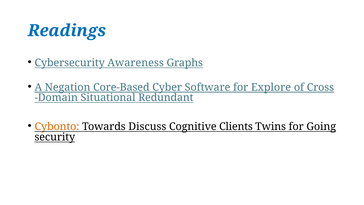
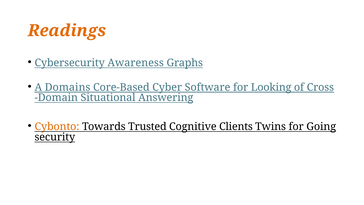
Readings colour: blue -> orange
Negation: Negation -> Domains
Explore: Explore -> Looking
Redundant: Redundant -> Answering
Discuss: Discuss -> Trusted
